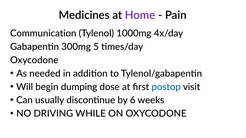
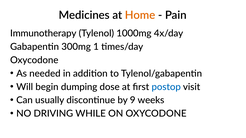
Home colour: purple -> orange
Communication: Communication -> Immunotherapy
5: 5 -> 1
6: 6 -> 9
